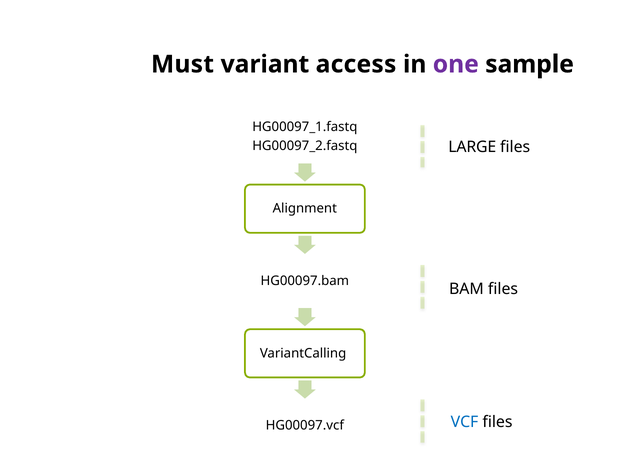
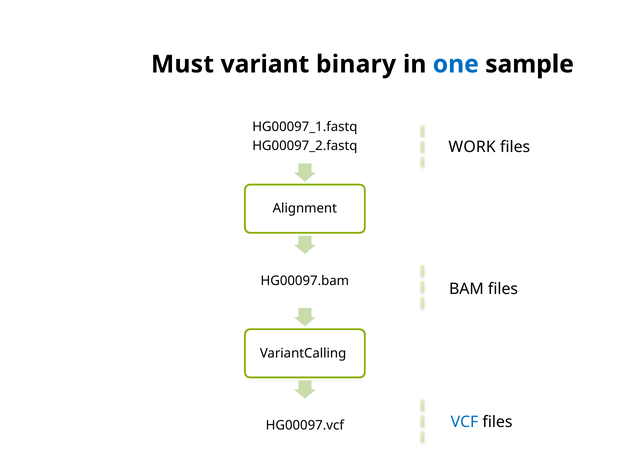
access: access -> binary
one colour: purple -> blue
LARGE: LARGE -> WORK
